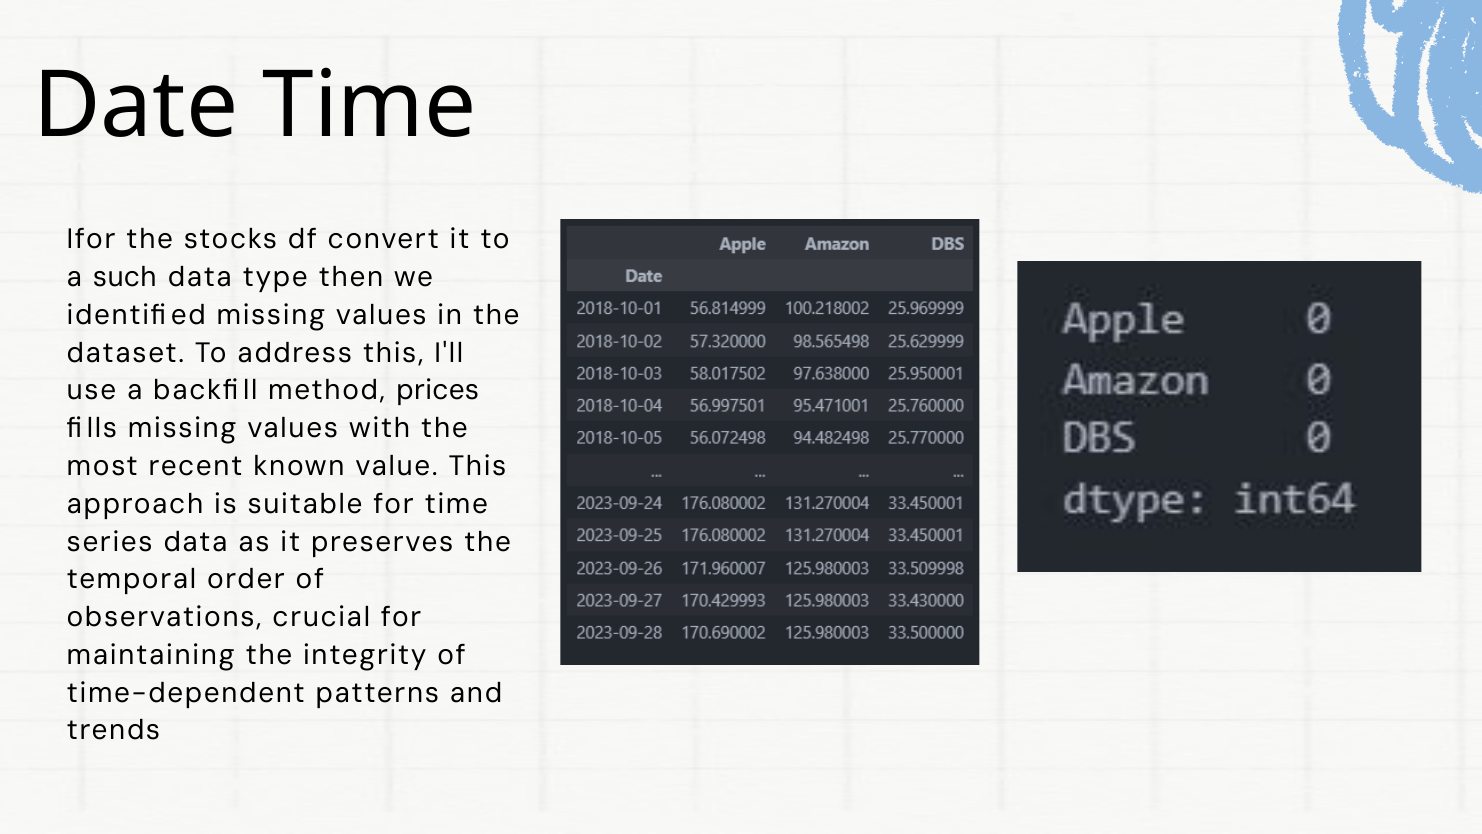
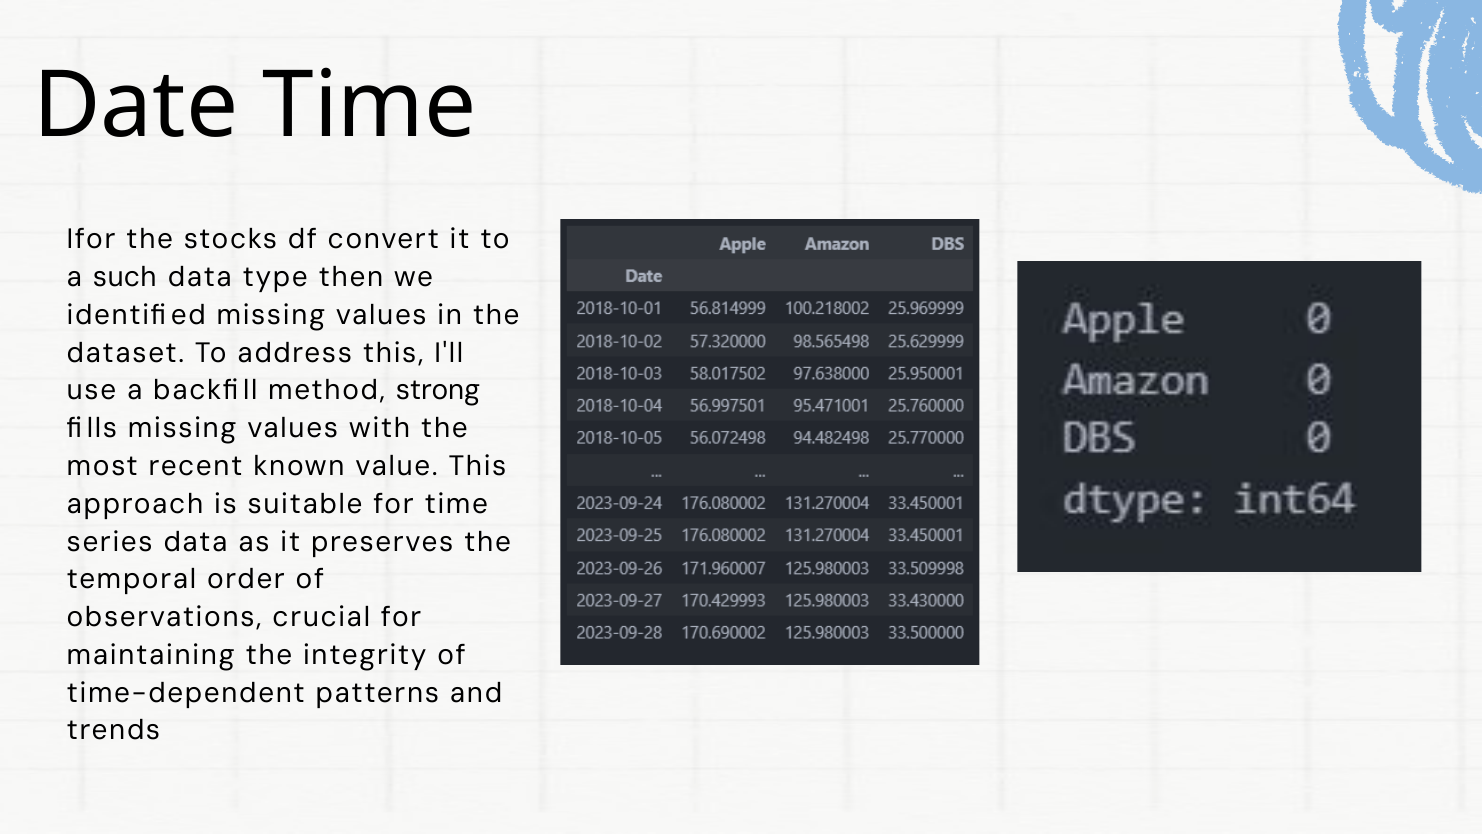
prices: prices -> strong
